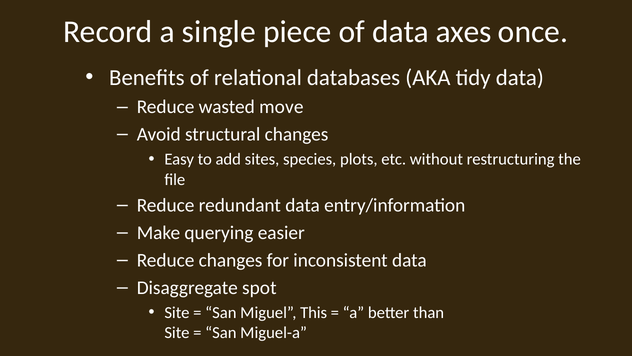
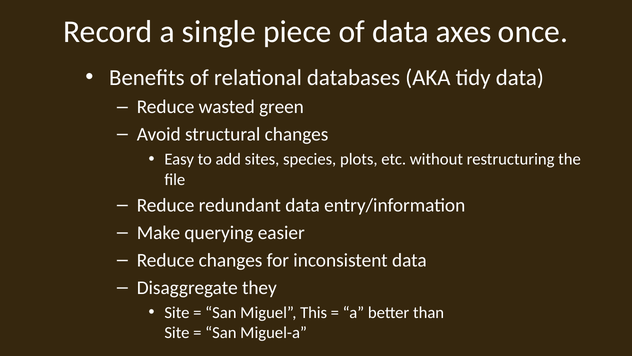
move: move -> green
spot: spot -> they
